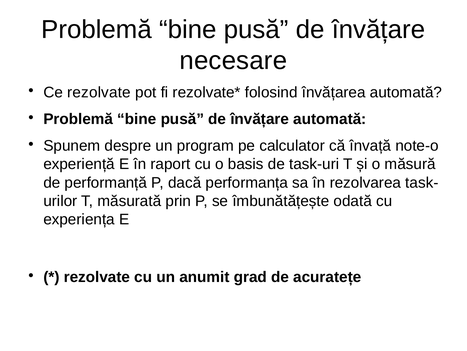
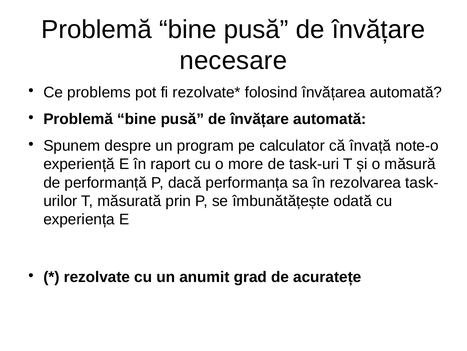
Ce rezolvate: rezolvate -> problems
basis: basis -> more
